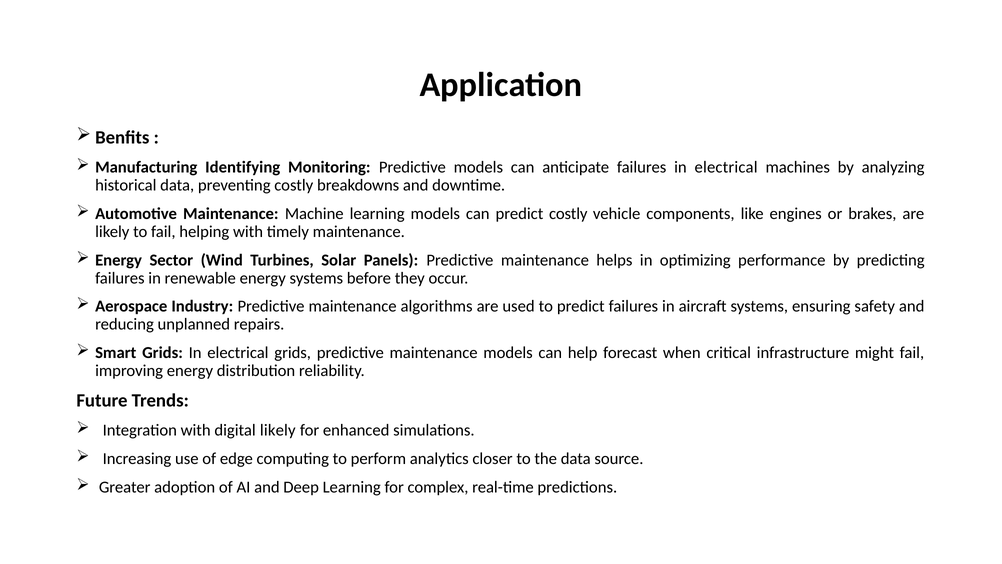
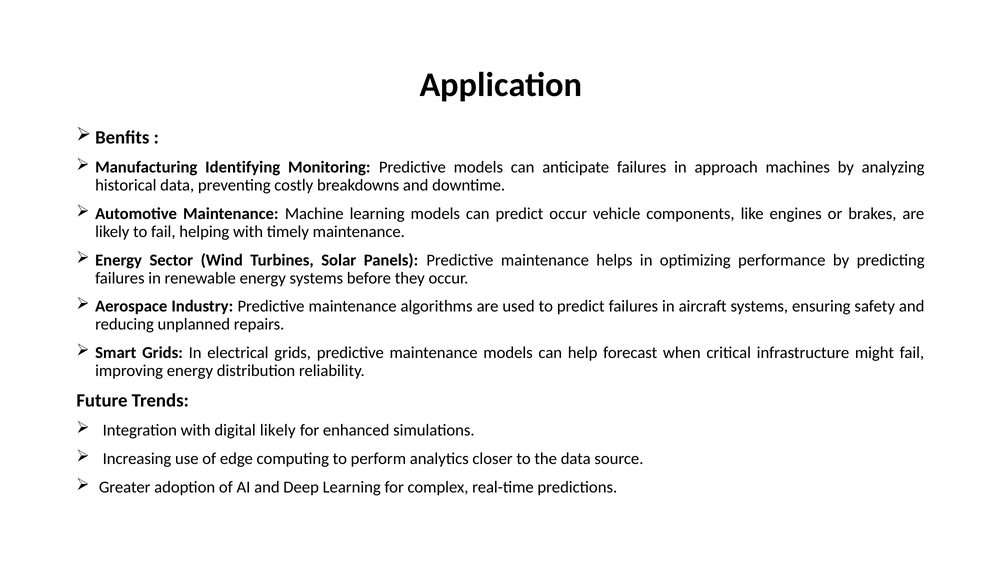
failures in electrical: electrical -> approach
predict costly: costly -> occur
